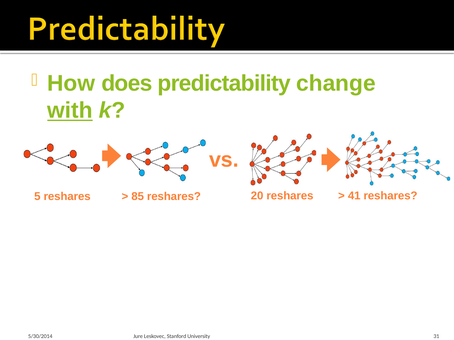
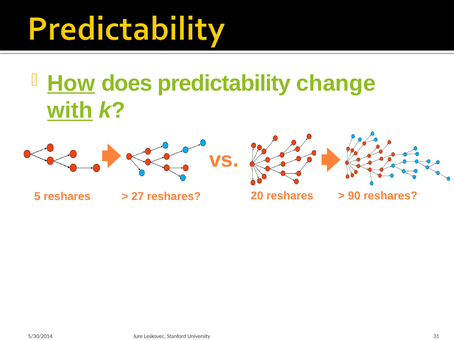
How underline: none -> present
85: 85 -> 27
41: 41 -> 90
